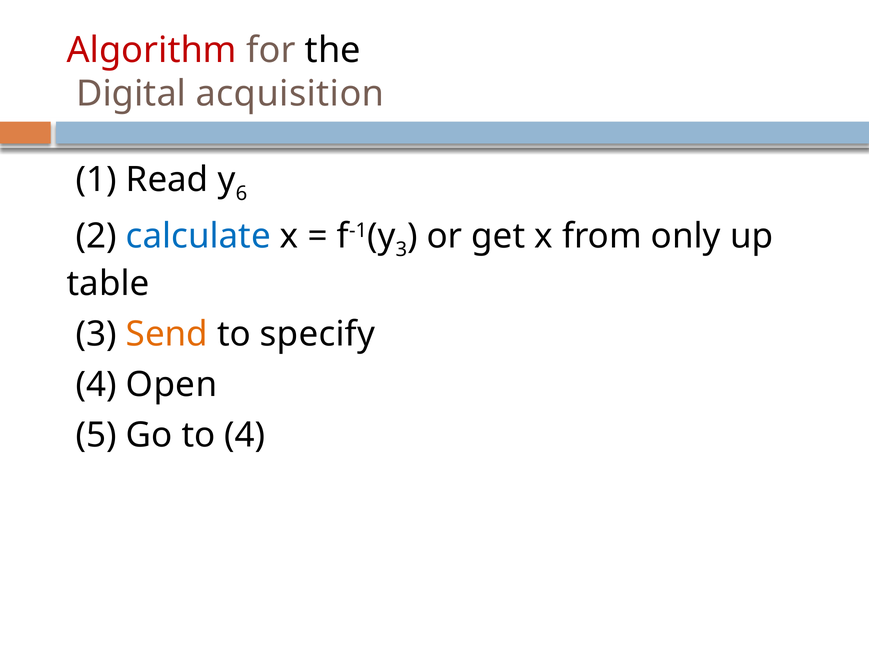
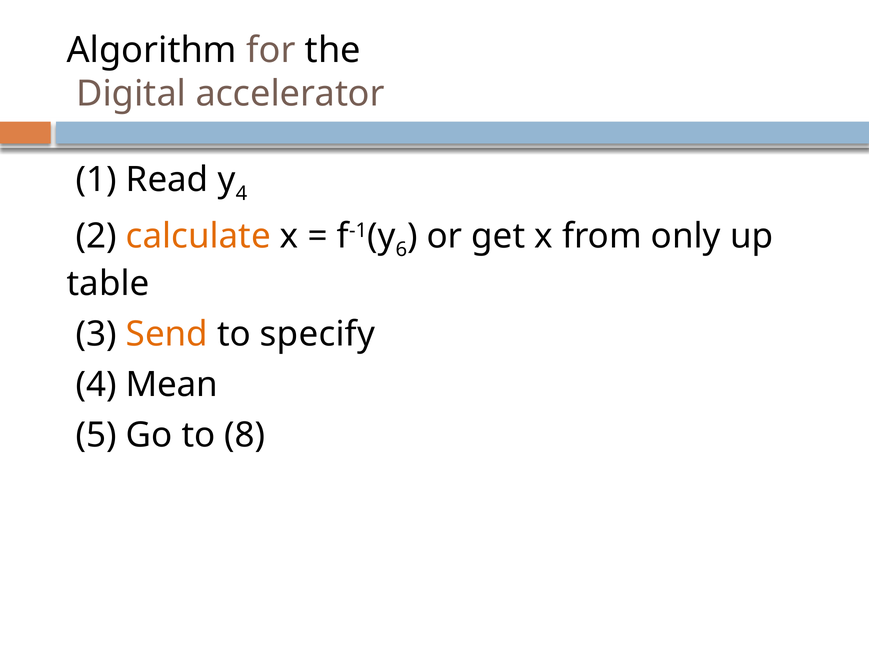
Algorithm colour: red -> black
acquisition: acquisition -> accelerator
6 at (241, 193): 6 -> 4
calculate colour: blue -> orange
3 at (401, 250): 3 -> 6
Open: Open -> Mean
to 4: 4 -> 8
